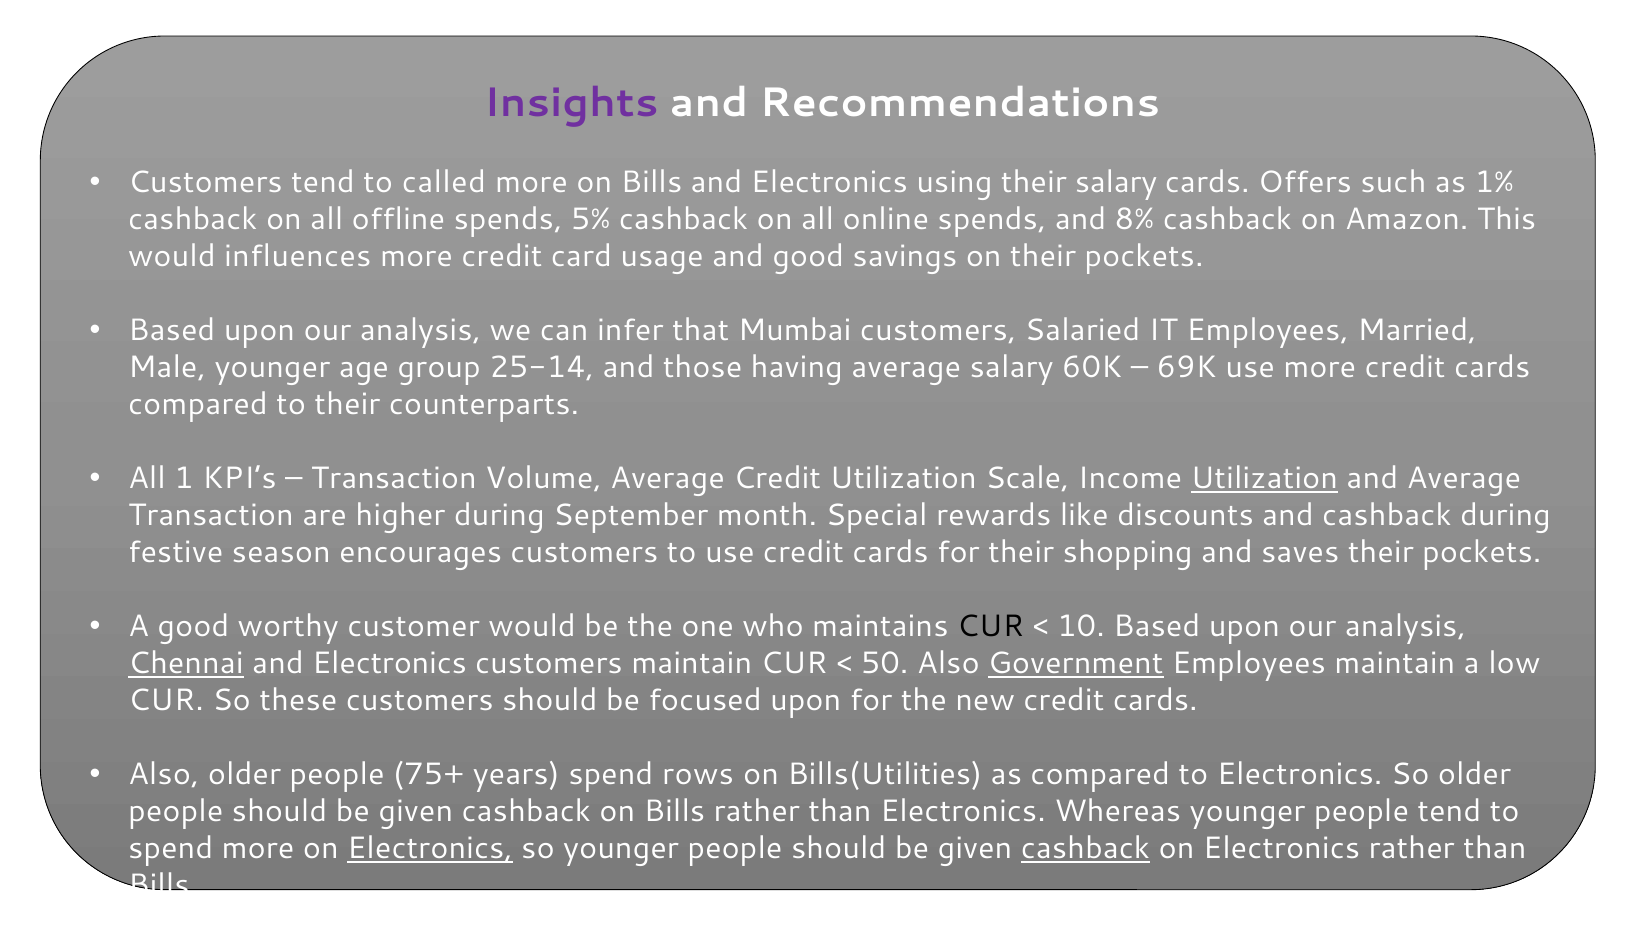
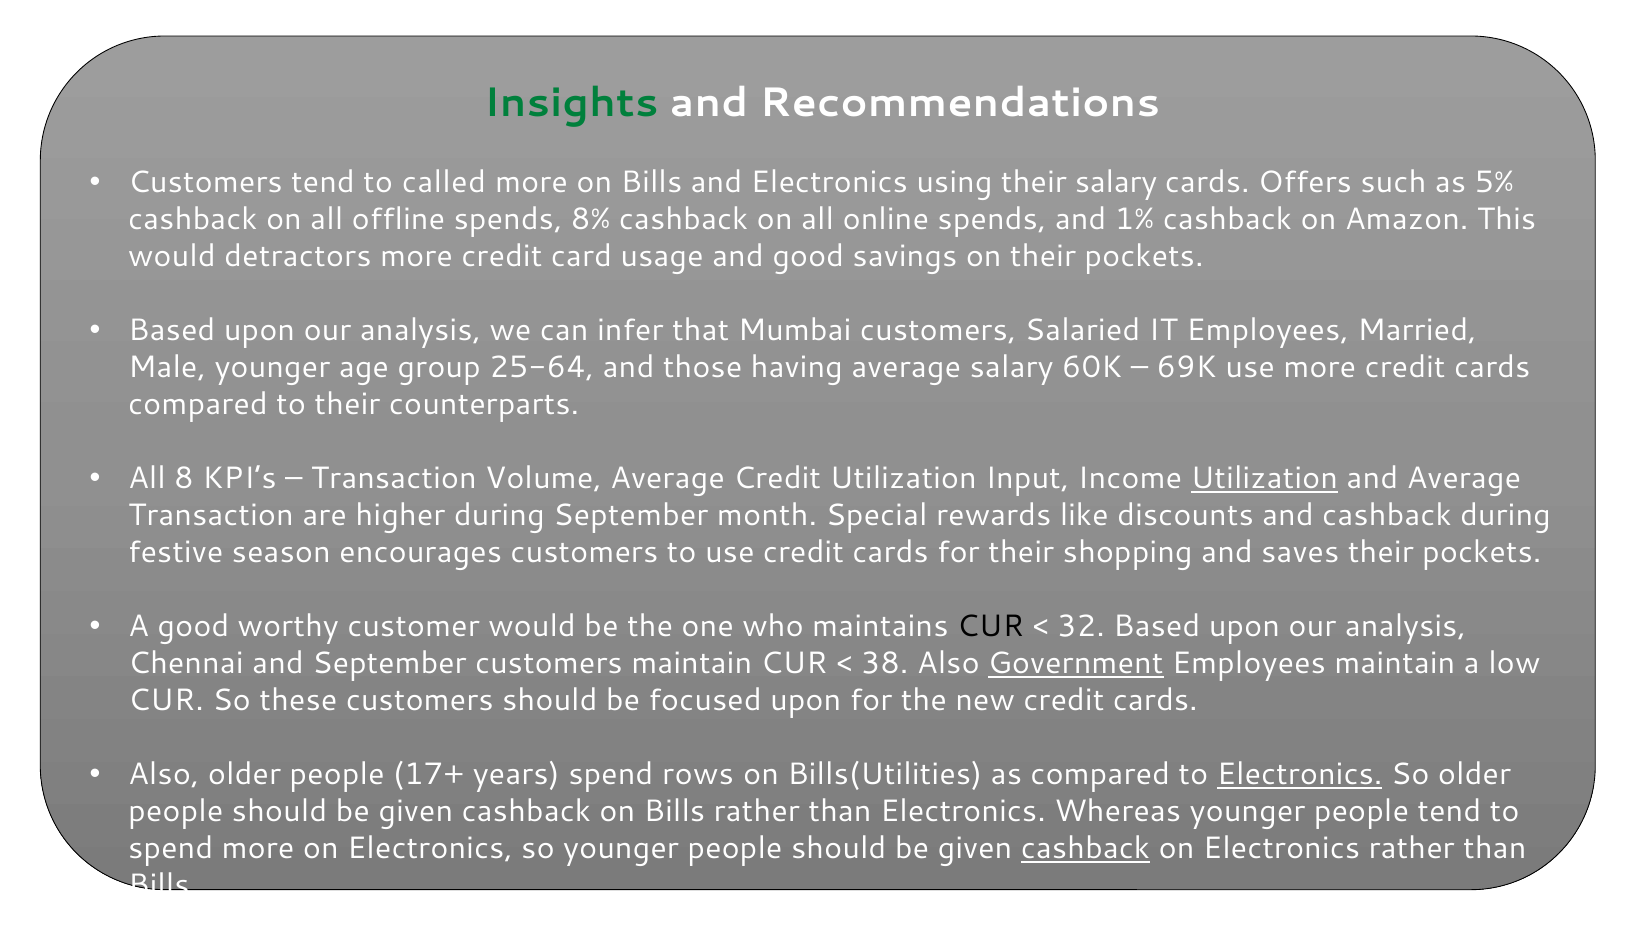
Insights colour: purple -> green
1%: 1% -> 5%
5%: 5% -> 8%
8%: 8% -> 1%
influences: influences -> detractors
25-14: 25-14 -> 25-64
1: 1 -> 8
Scale: Scale -> Input
10: 10 -> 32
Chennai underline: present -> none
Electronics at (390, 663): Electronics -> September
50: 50 -> 38
75+: 75+ -> 17+
Electronics at (1300, 774) underline: none -> present
Electronics at (430, 848) underline: present -> none
